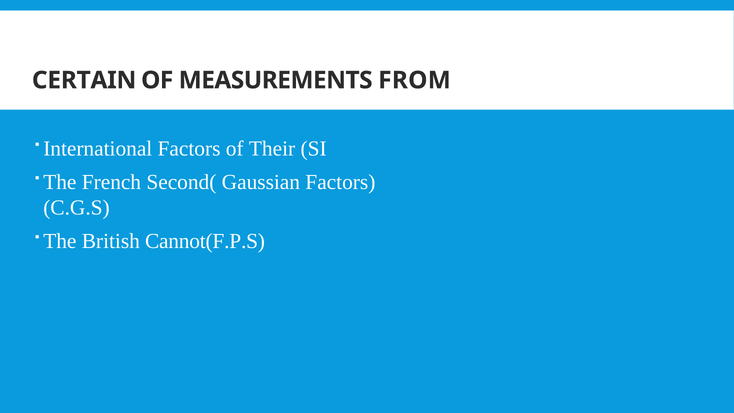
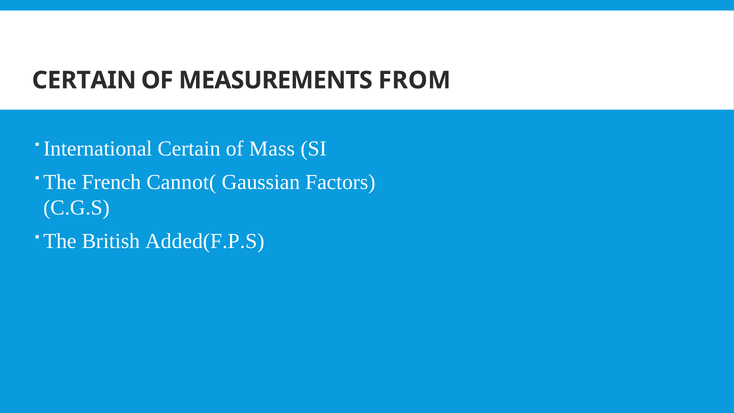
Factors at (189, 149): Factors -> Certain
Their: Their -> Mass
Second(: Second( -> Cannot(
Cannot(F.P.S: Cannot(F.P.S -> Added(F.P.S
